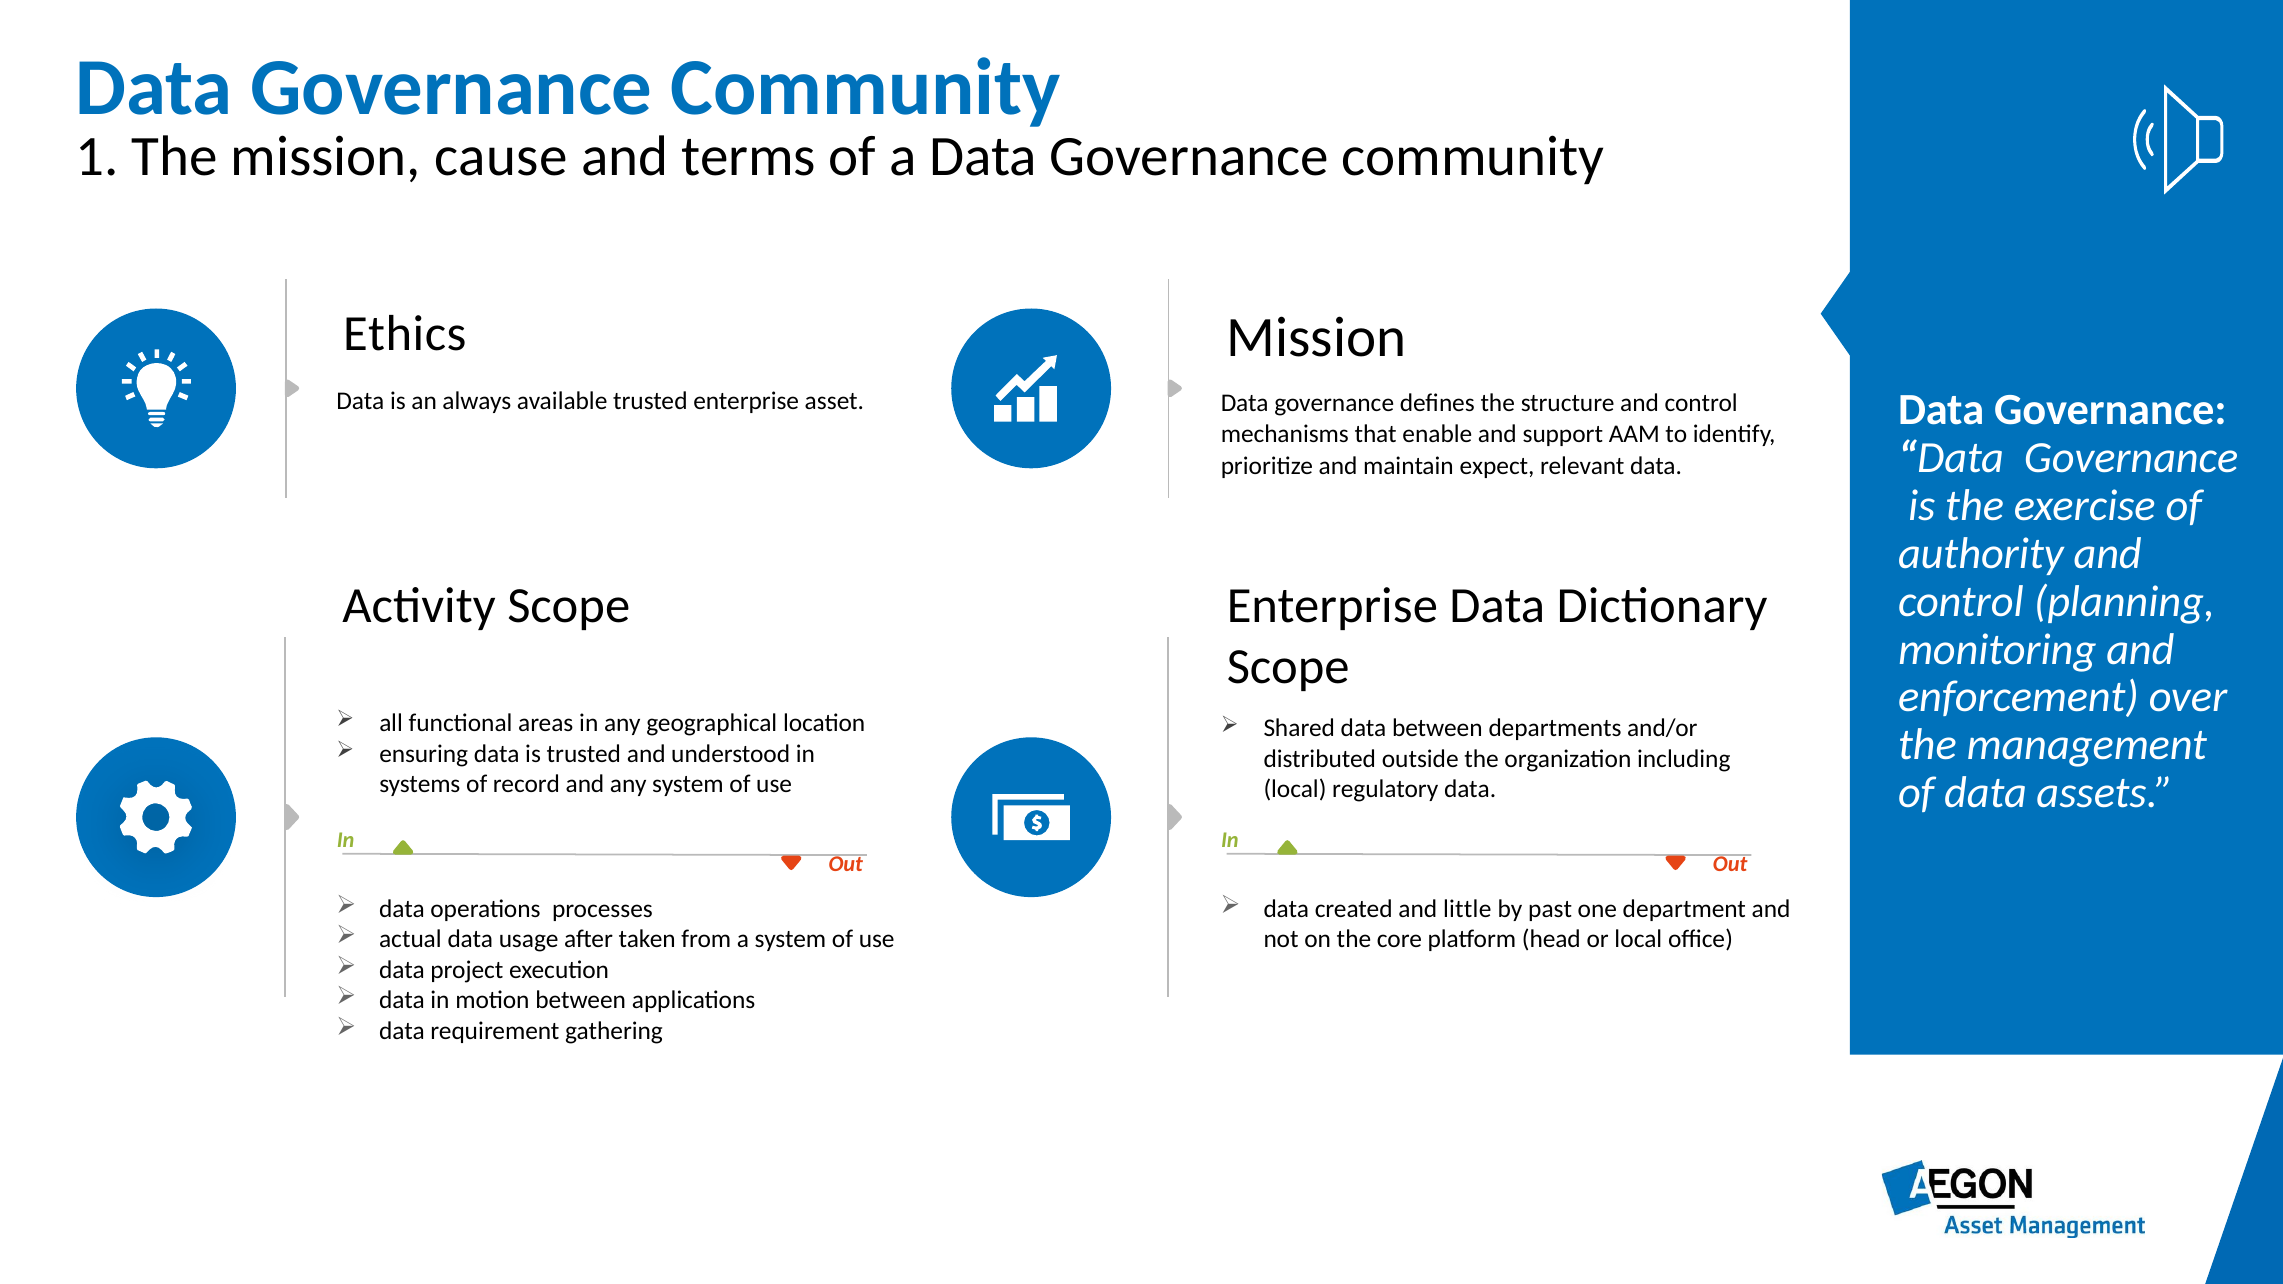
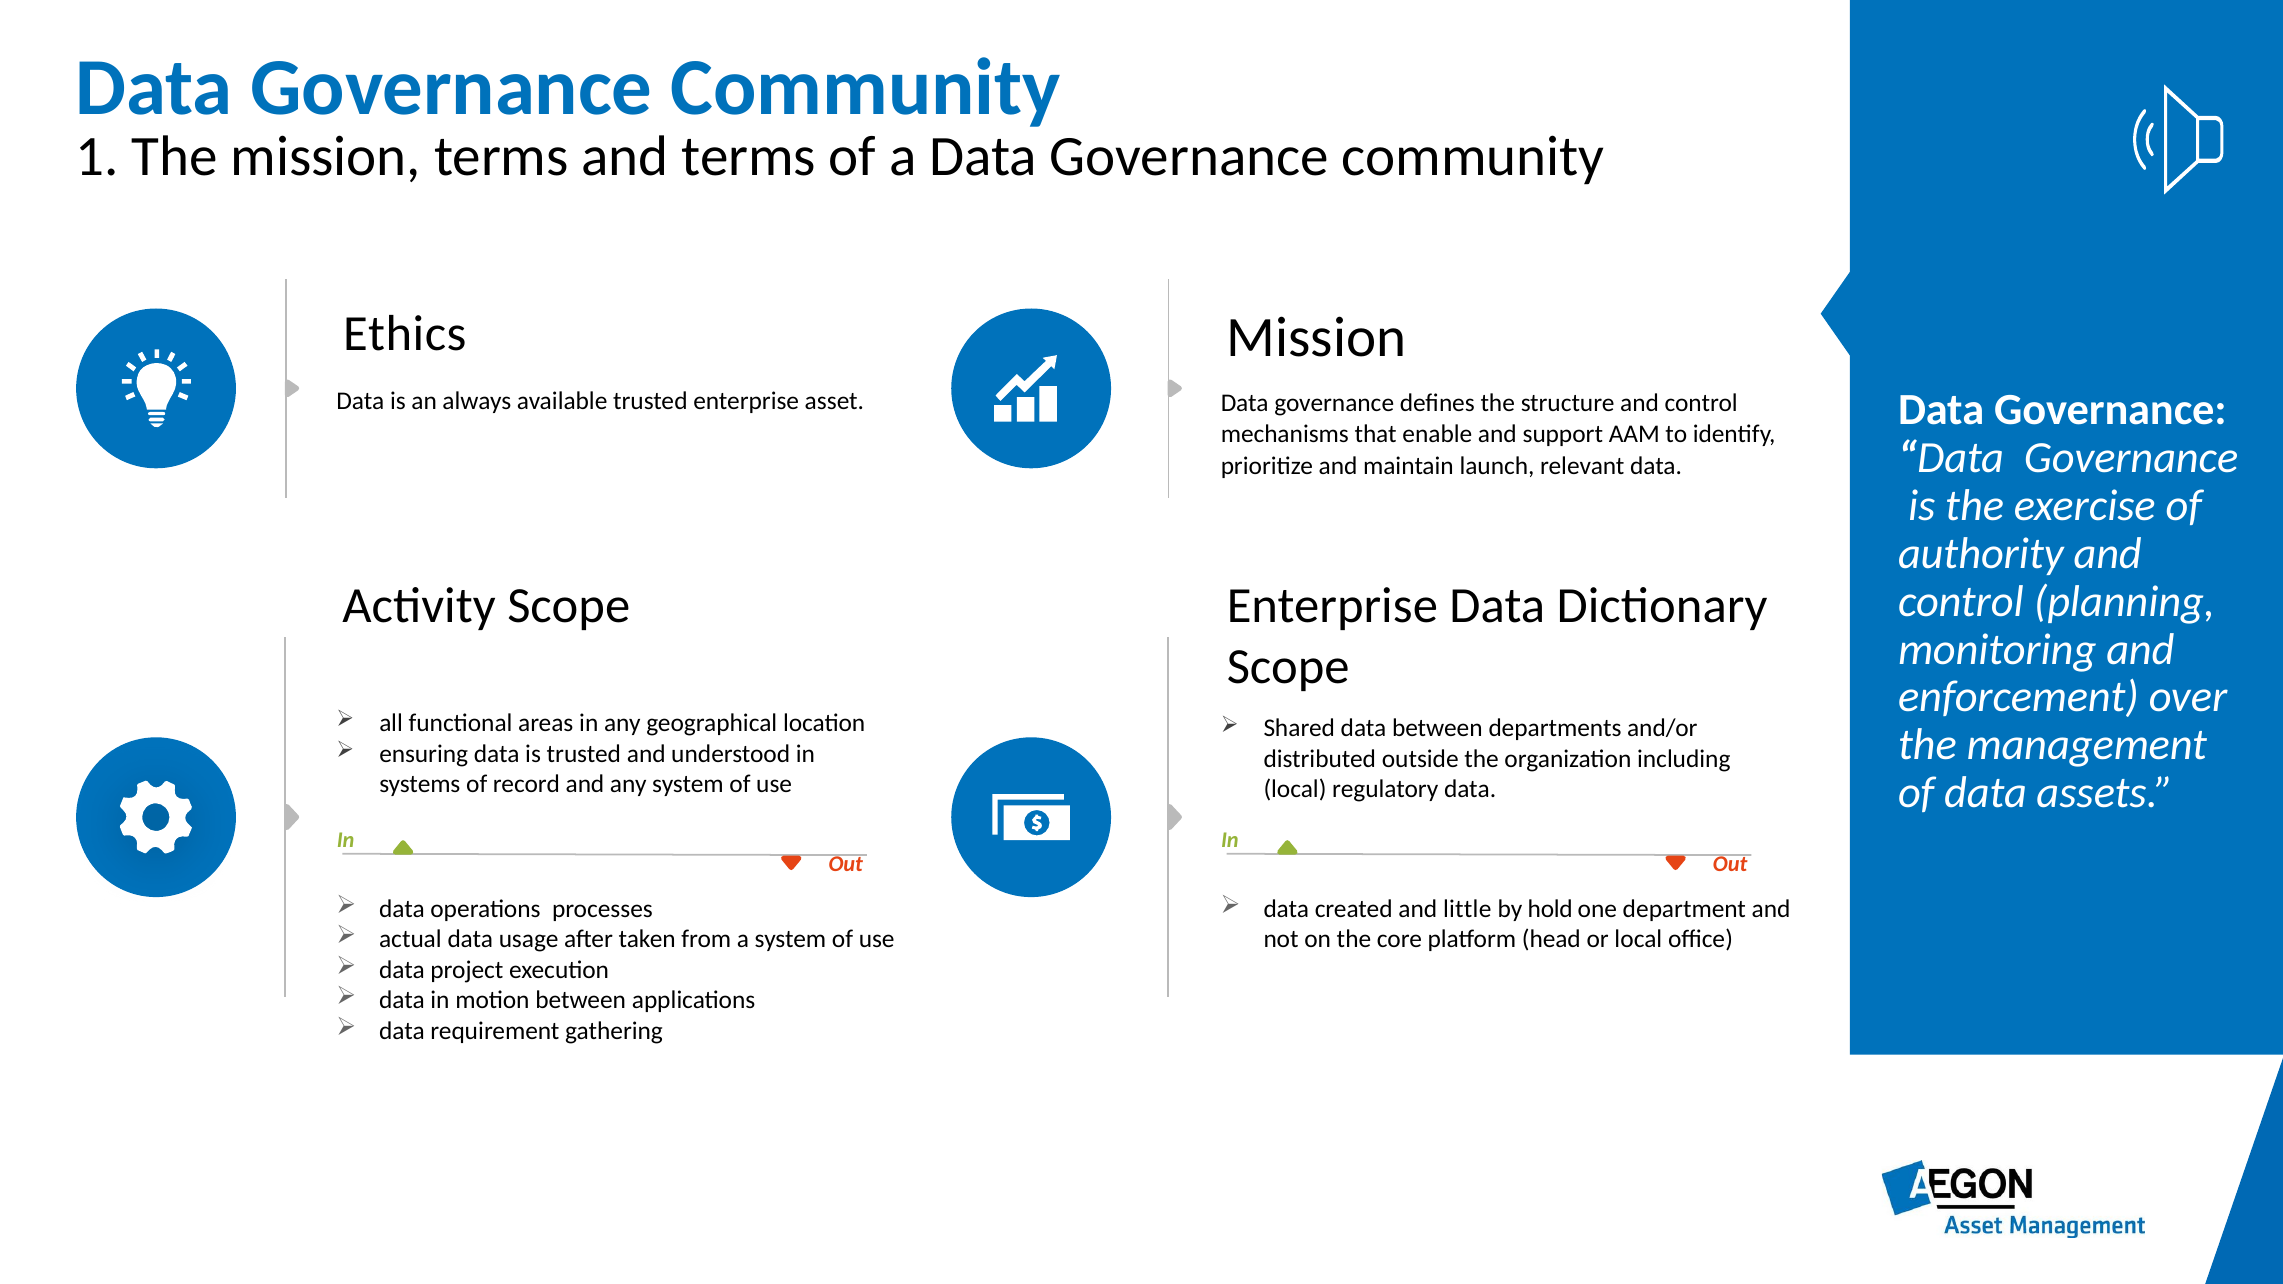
mission cause: cause -> terms
expect: expect -> launch
past: past -> hold
